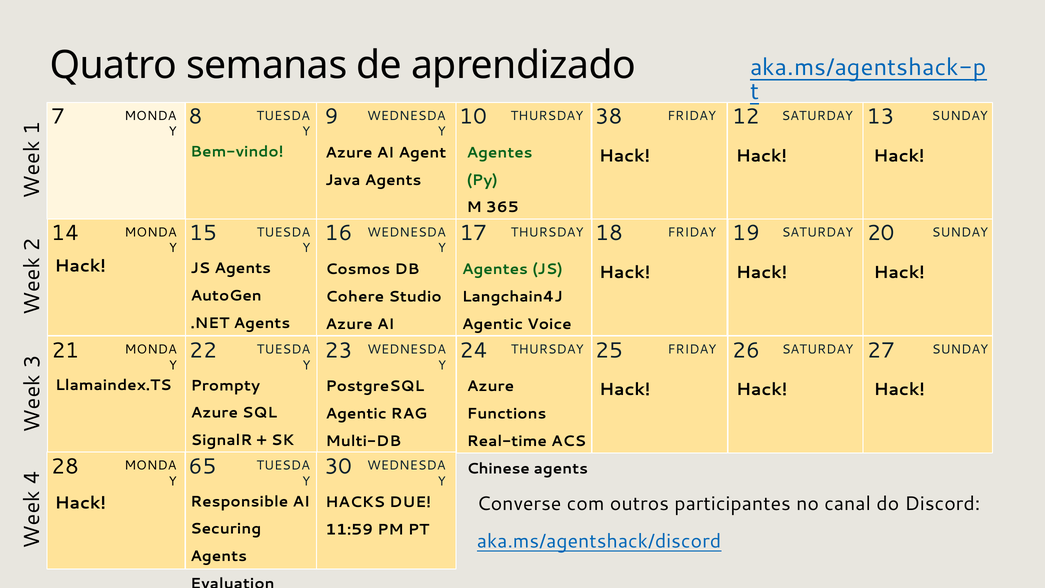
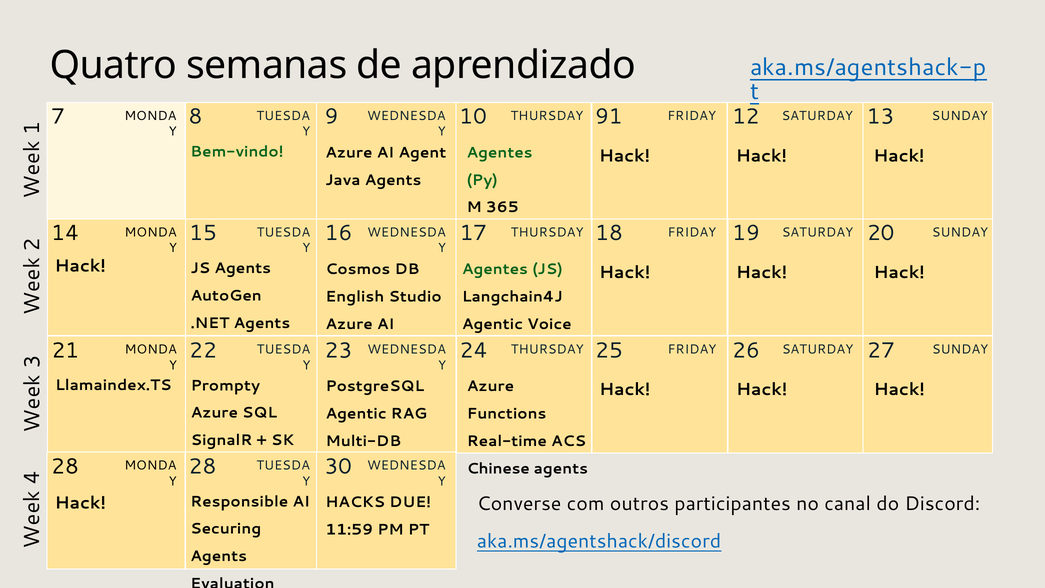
38: 38 -> 91
Cohere: Cohere -> English
4 65: 65 -> 28
